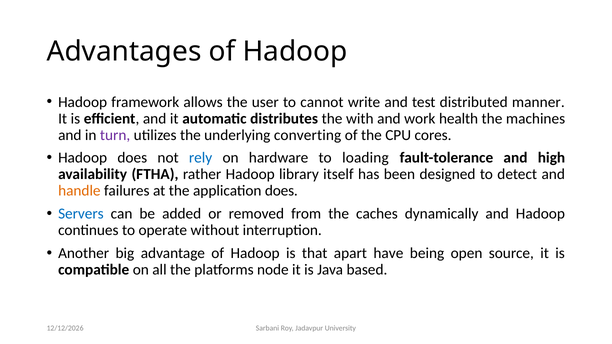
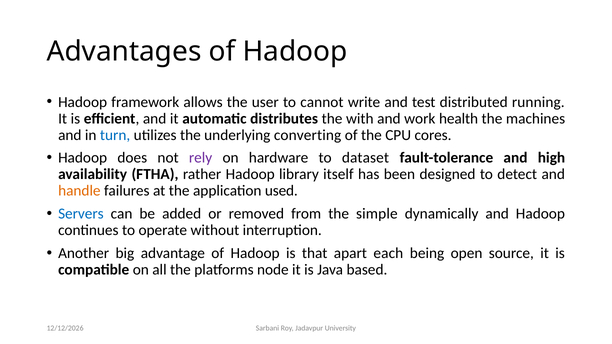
manner: manner -> running
turn colour: purple -> blue
rely colour: blue -> purple
loading: loading -> dataset
application does: does -> used
caches: caches -> simple
have: have -> each
